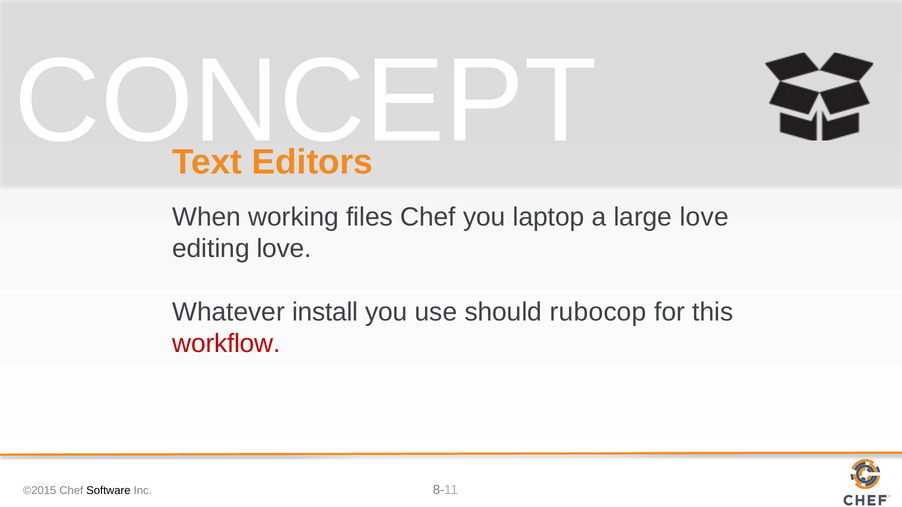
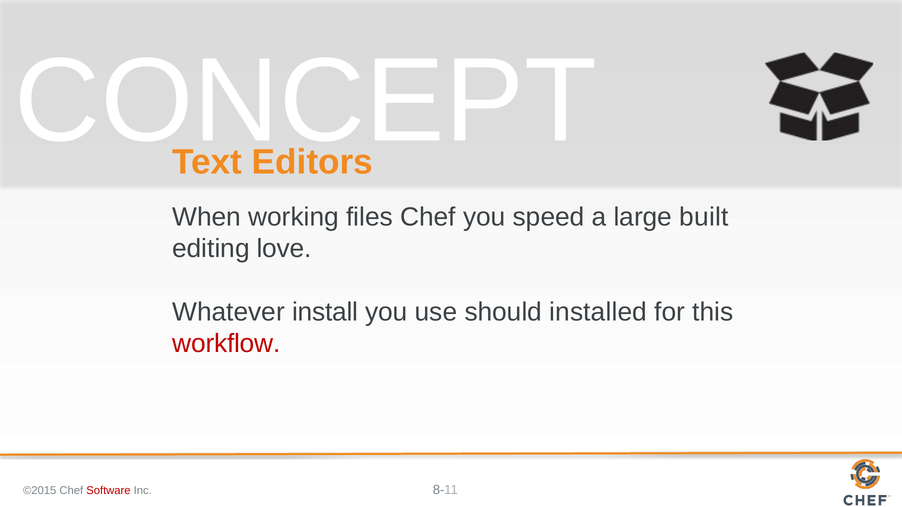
laptop: laptop -> speed
large love: love -> built
rubocop: rubocop -> installed
Software colour: black -> red
